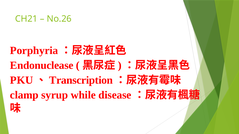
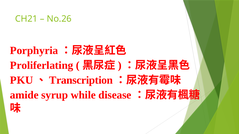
Endonuclease: Endonuclease -> Proliferlating
clamp: clamp -> amide
